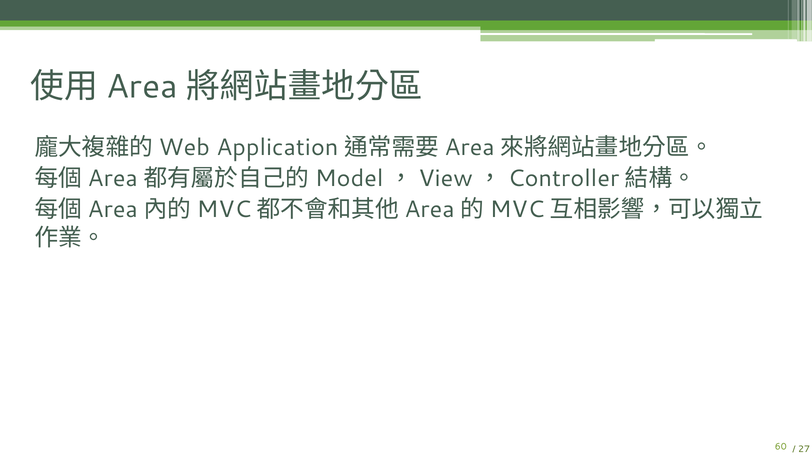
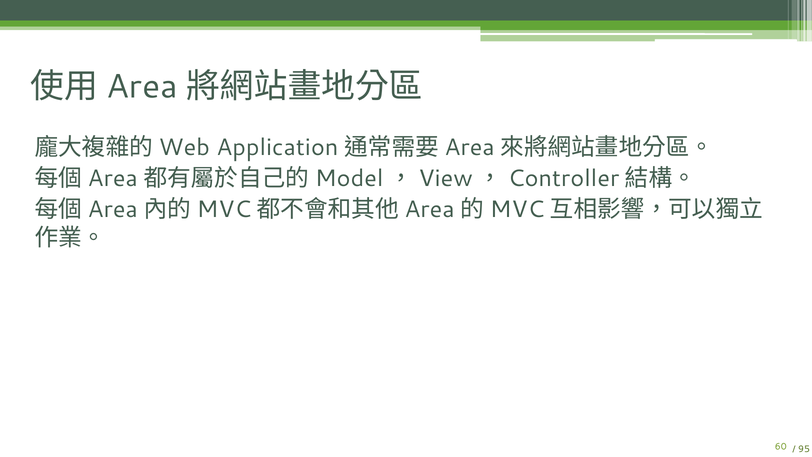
27: 27 -> 95
